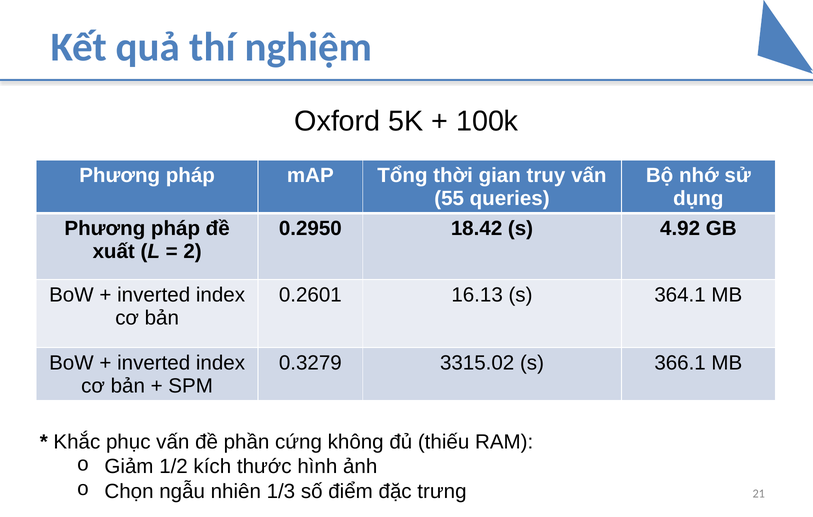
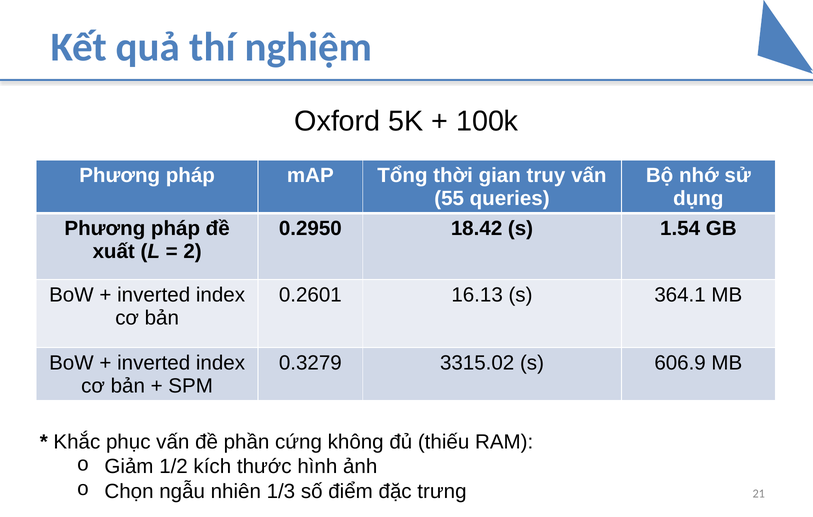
4.92: 4.92 -> 1.54
366.1: 366.1 -> 606.9
